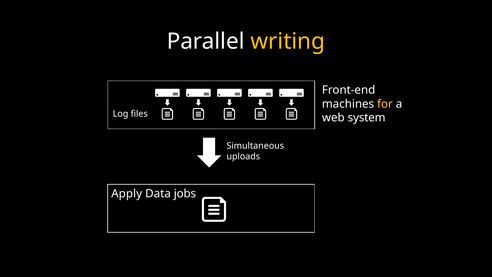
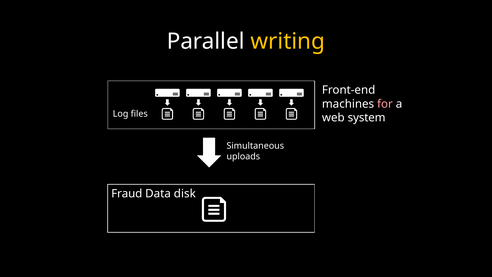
for colour: yellow -> pink
Apply: Apply -> Fraud
jobs: jobs -> disk
